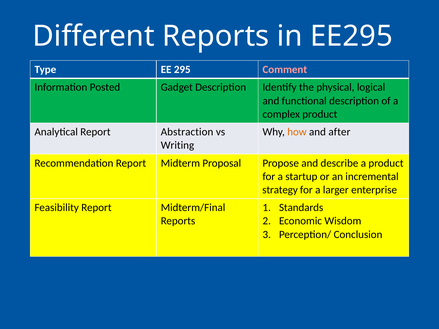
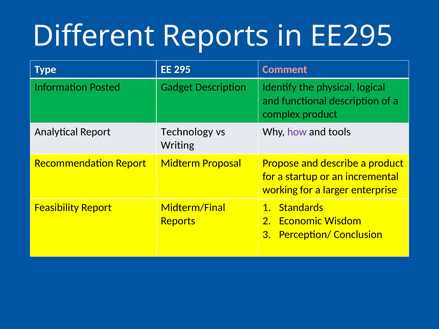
Abstraction: Abstraction -> Technology
how colour: orange -> purple
after: after -> tools
strategy: strategy -> working
